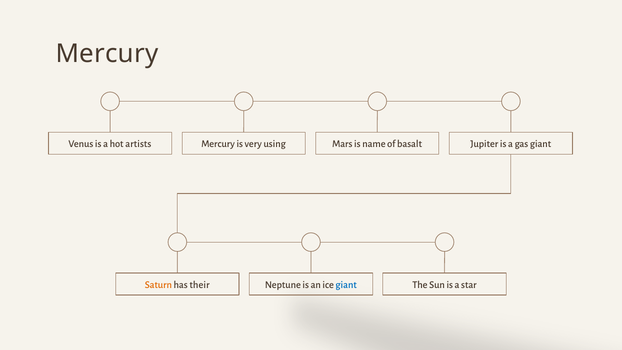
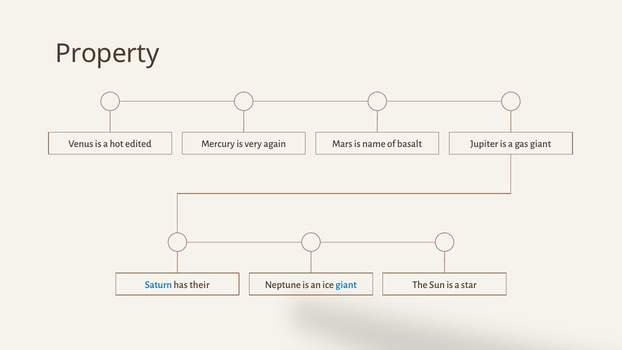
Mercury at (107, 54): Mercury -> Property
artists: artists -> edited
using: using -> again
Saturn colour: orange -> blue
